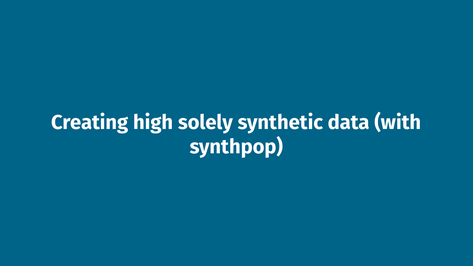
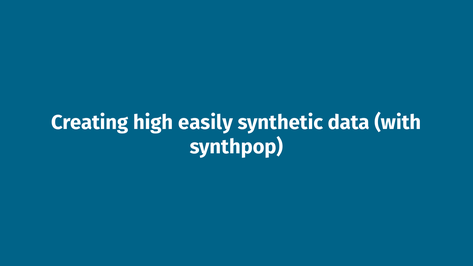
solely: solely -> easily
